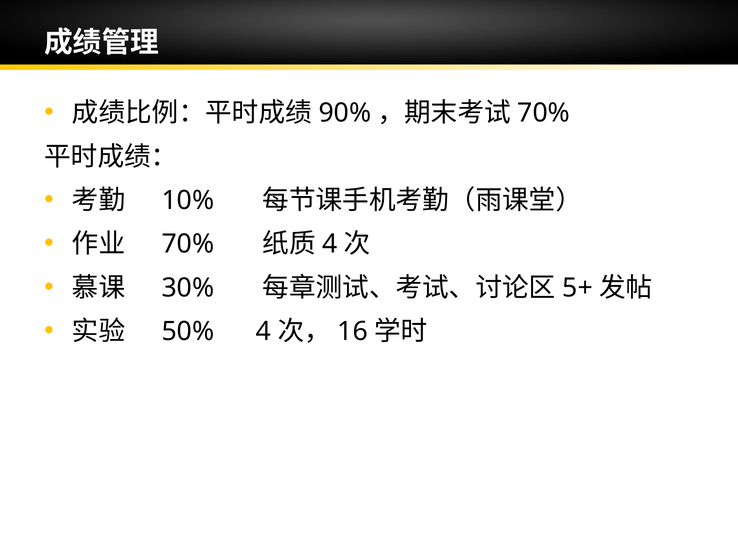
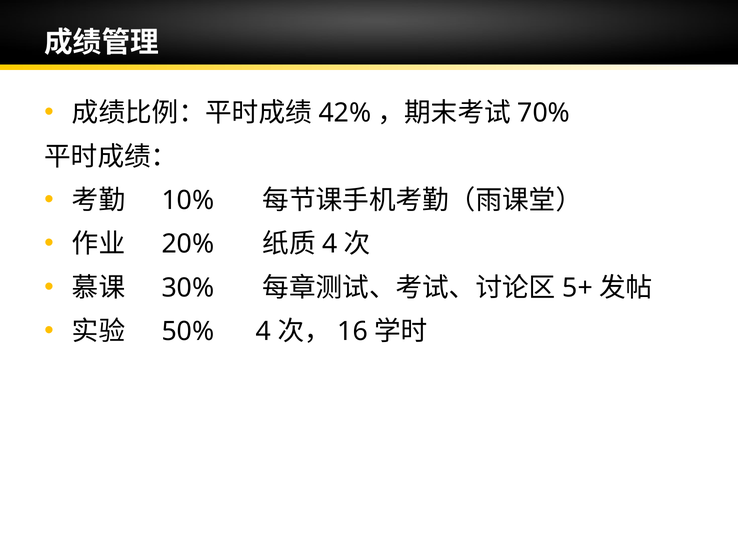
90%: 90% -> 42%
70% at (188, 244): 70% -> 20%
